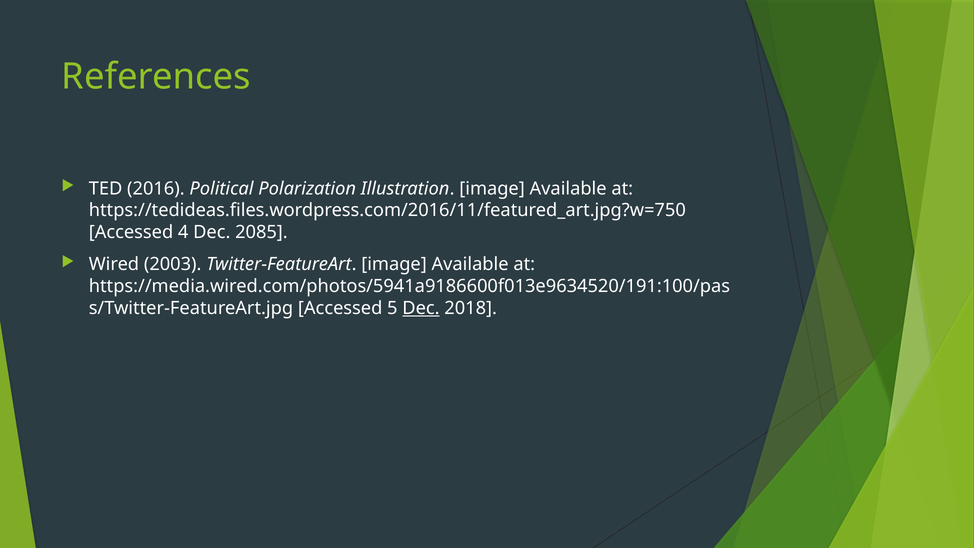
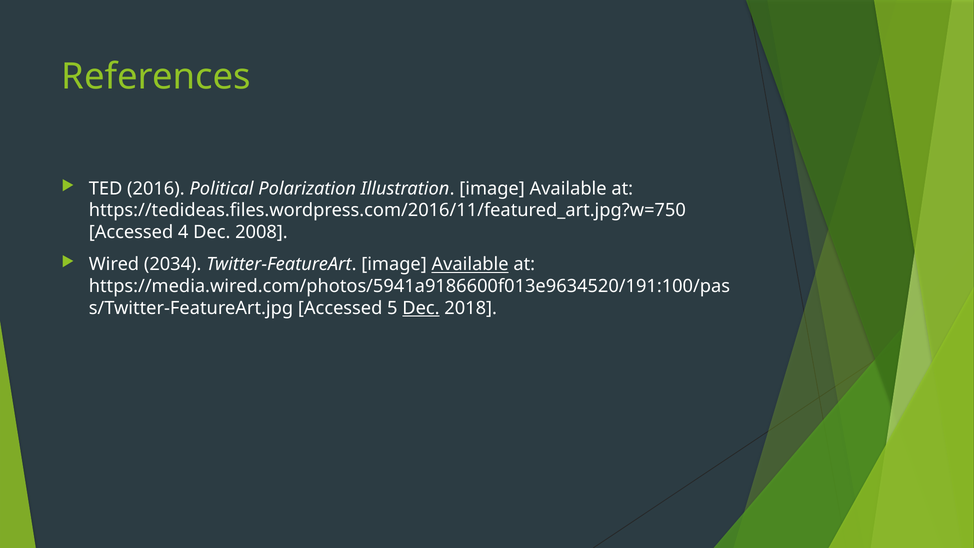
2085: 2085 -> 2008
2003: 2003 -> 2034
Available at (470, 264) underline: none -> present
